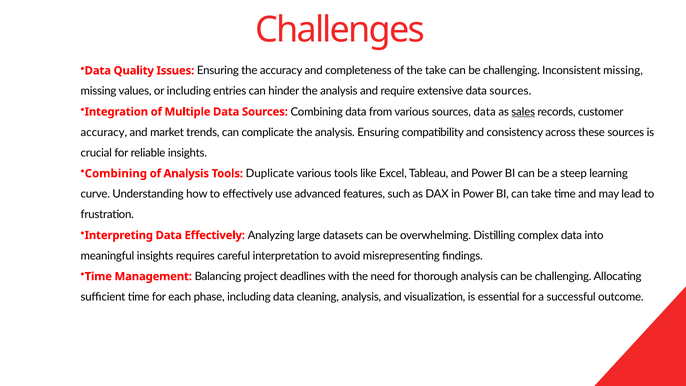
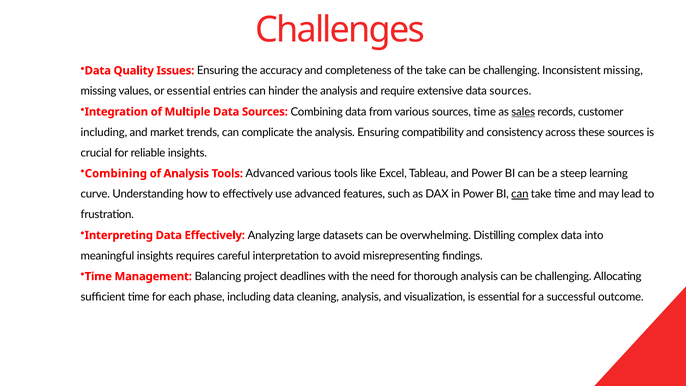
or including: including -> essential
sources data: data -> time
accuracy at (104, 132): accuracy -> including
Tools Duplicate: Duplicate -> Advanced
can at (520, 194) underline: none -> present
